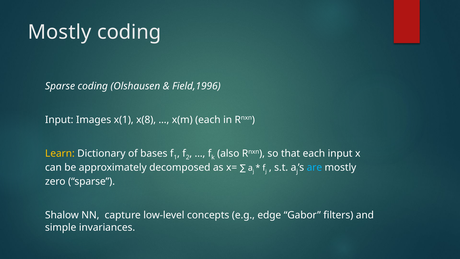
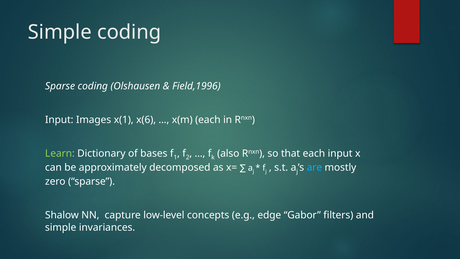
Mostly at (60, 32): Mostly -> Simple
x(8: x(8 -> x(6
Learn colour: yellow -> light green
